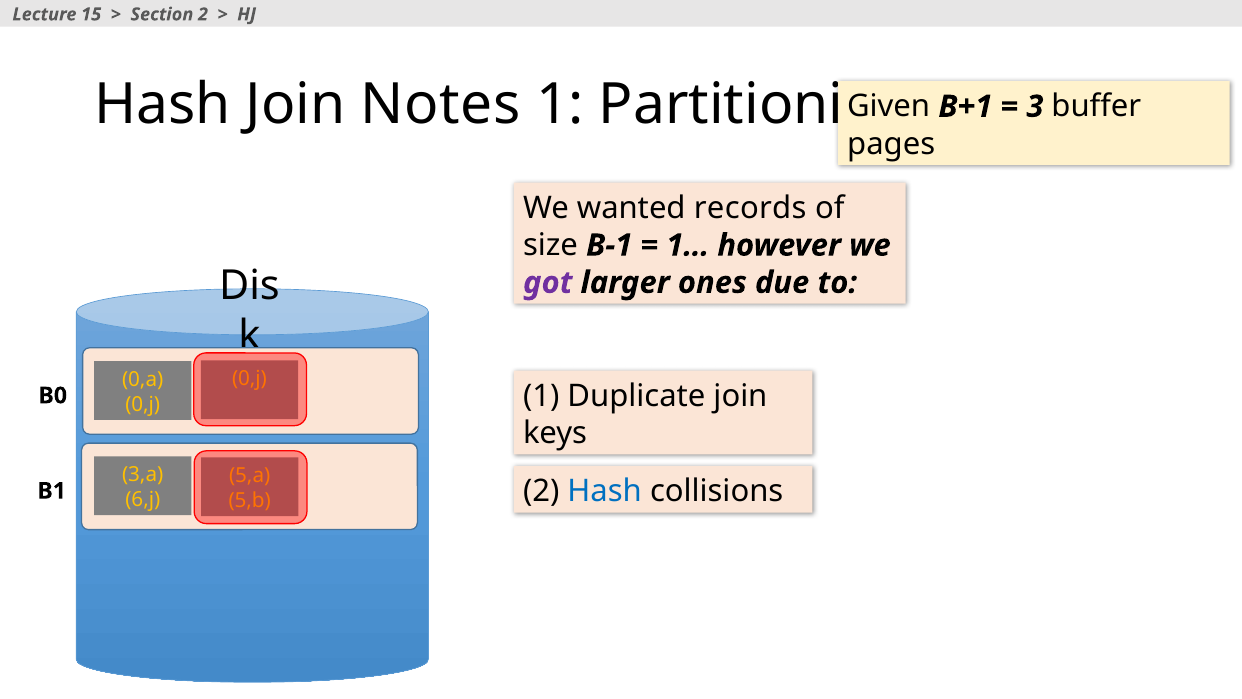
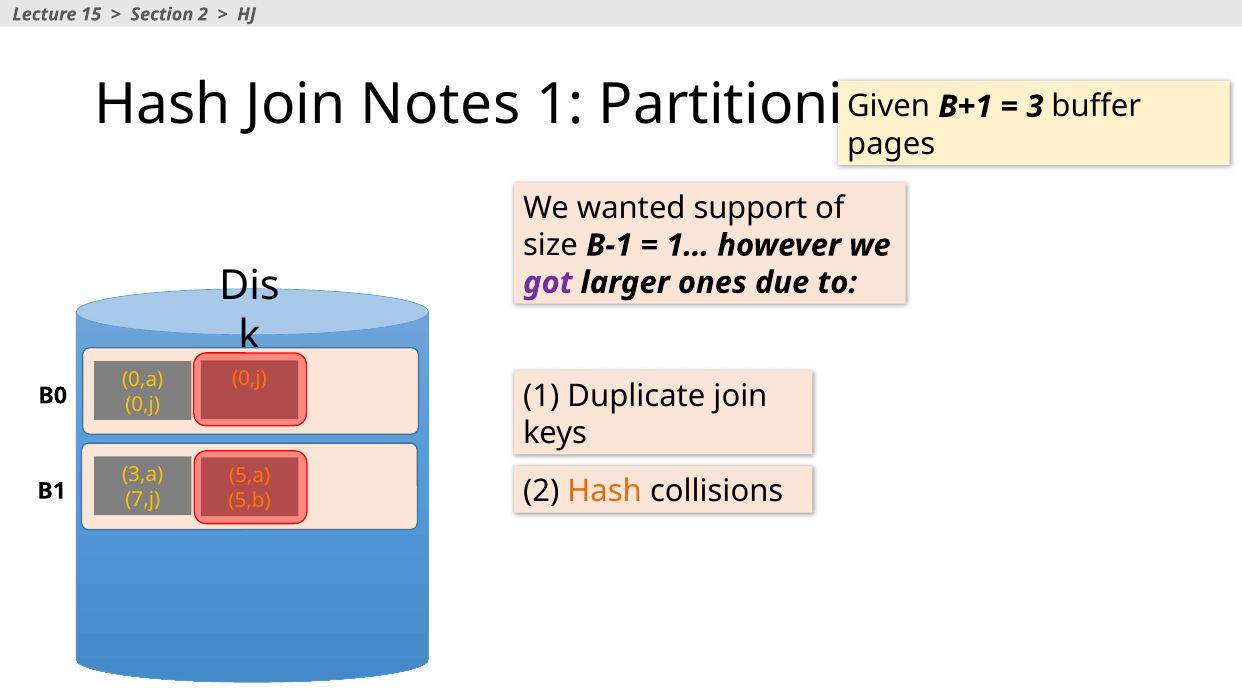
records: records -> support
Hash at (605, 491) colour: blue -> orange
6,j: 6,j -> 7,j
